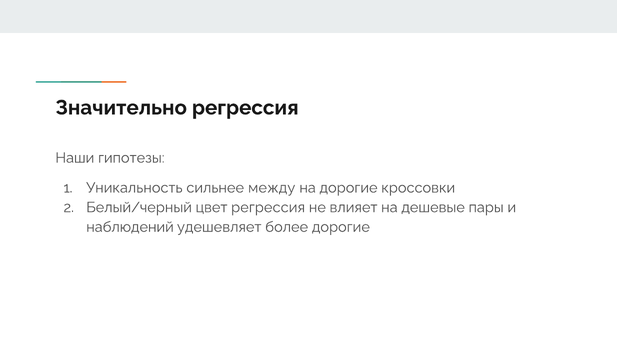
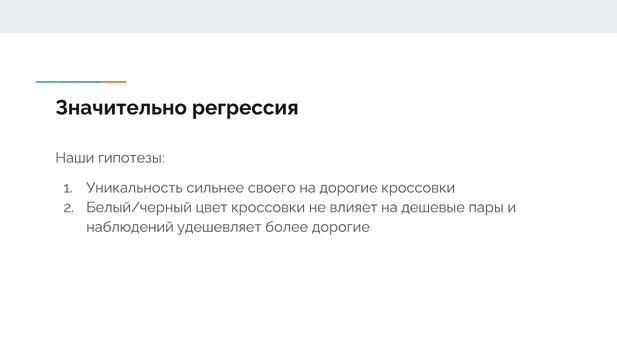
между: между -> своего
цвет регрессия: регрессия -> кроссовки
